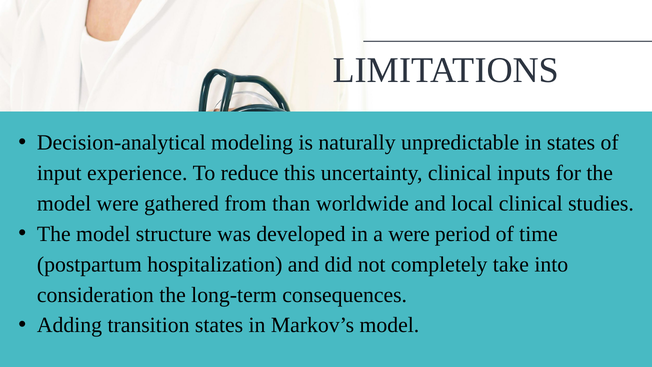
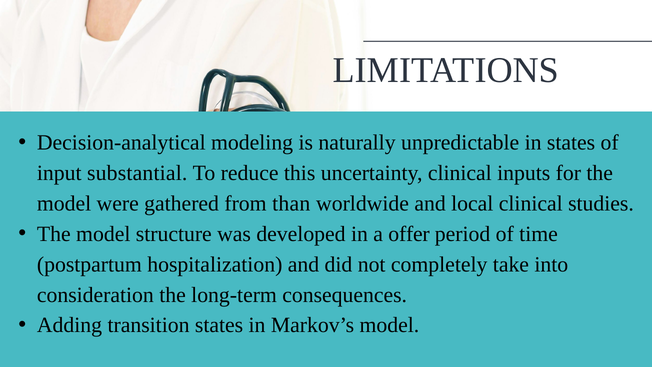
experience: experience -> substantial
a were: were -> offer
